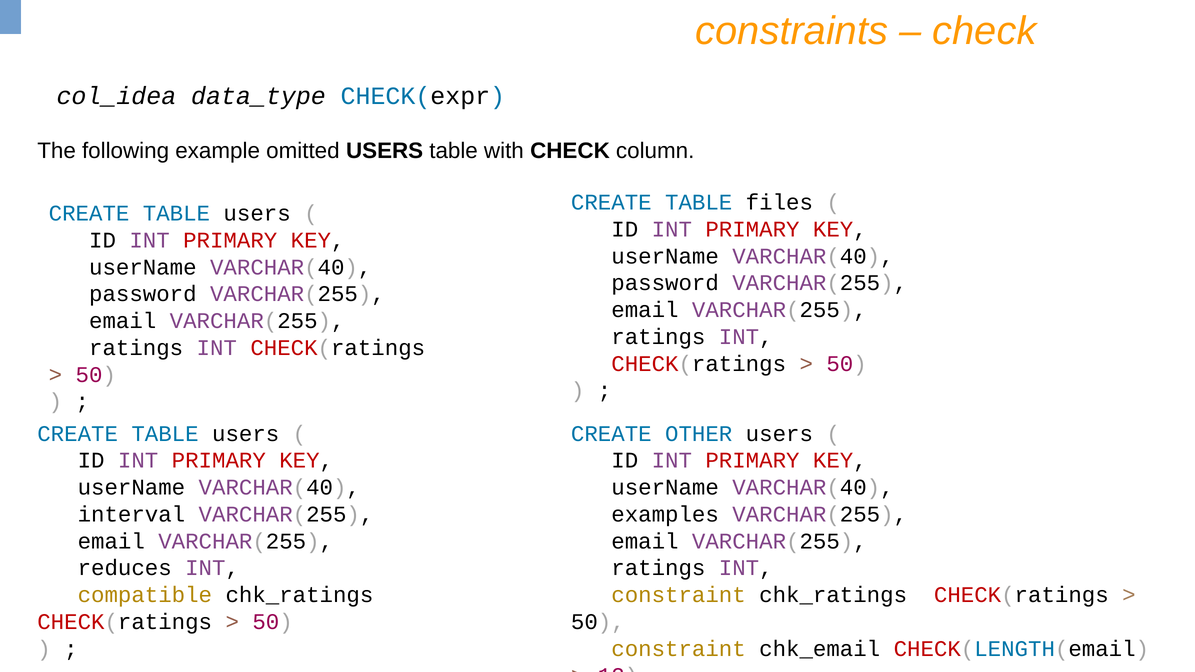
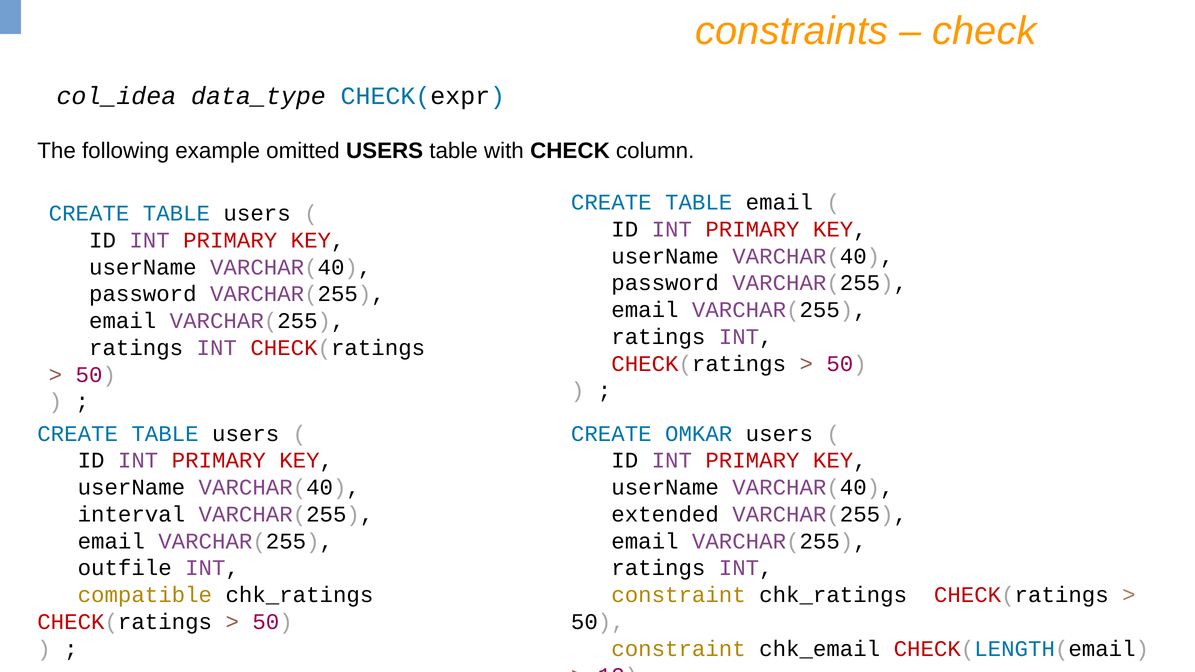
TABLE files: files -> email
OTHER: OTHER -> OMKAR
examples: examples -> extended
reduces: reduces -> outfile
